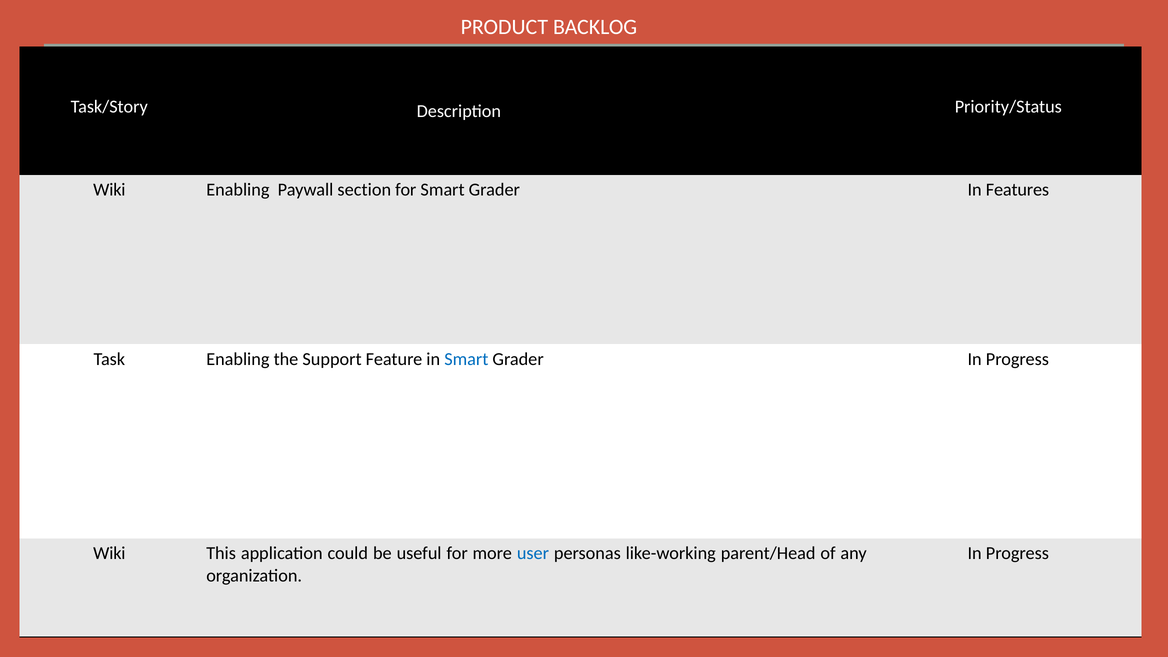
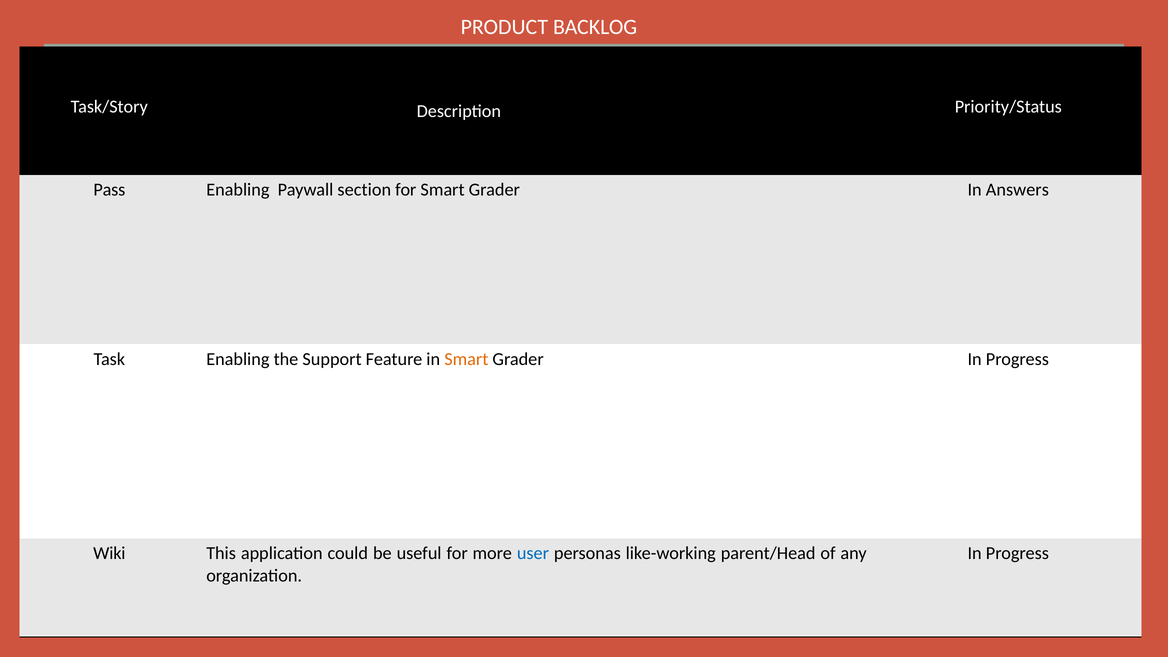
Wiki at (109, 190): Wiki -> Pass
Features: Features -> Answers
Smart at (466, 359) colour: blue -> orange
